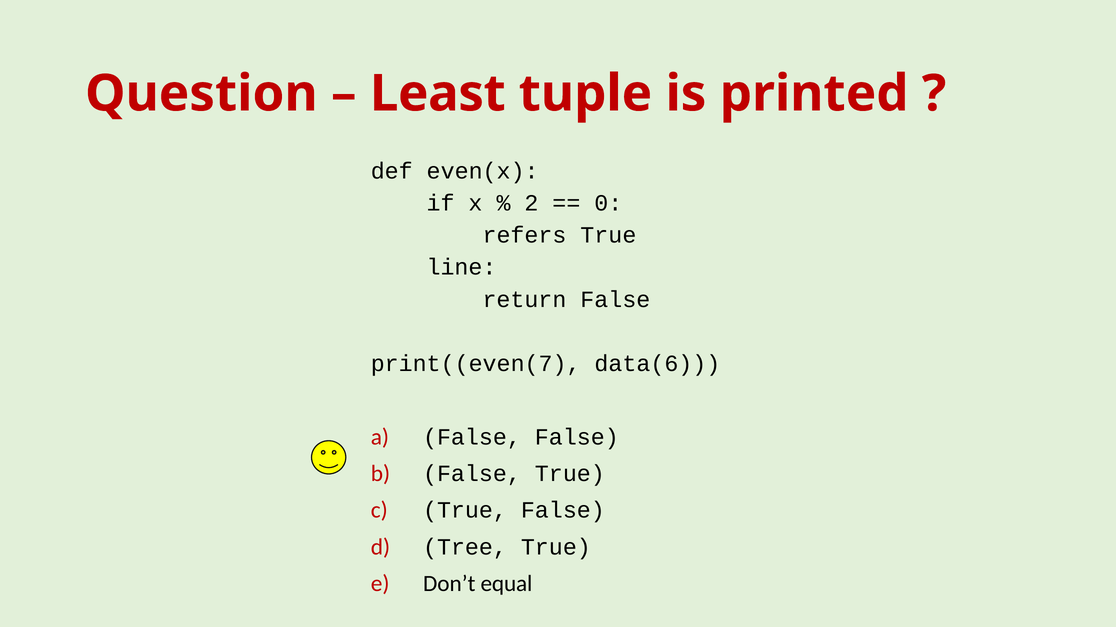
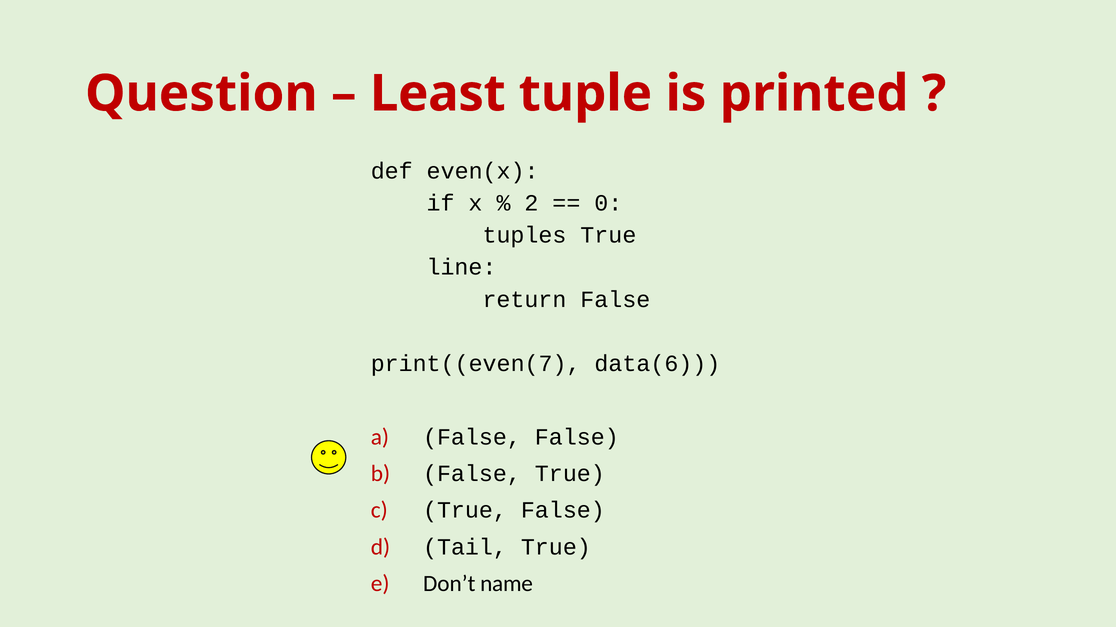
refers: refers -> tuples
Tree: Tree -> Tail
equal: equal -> name
